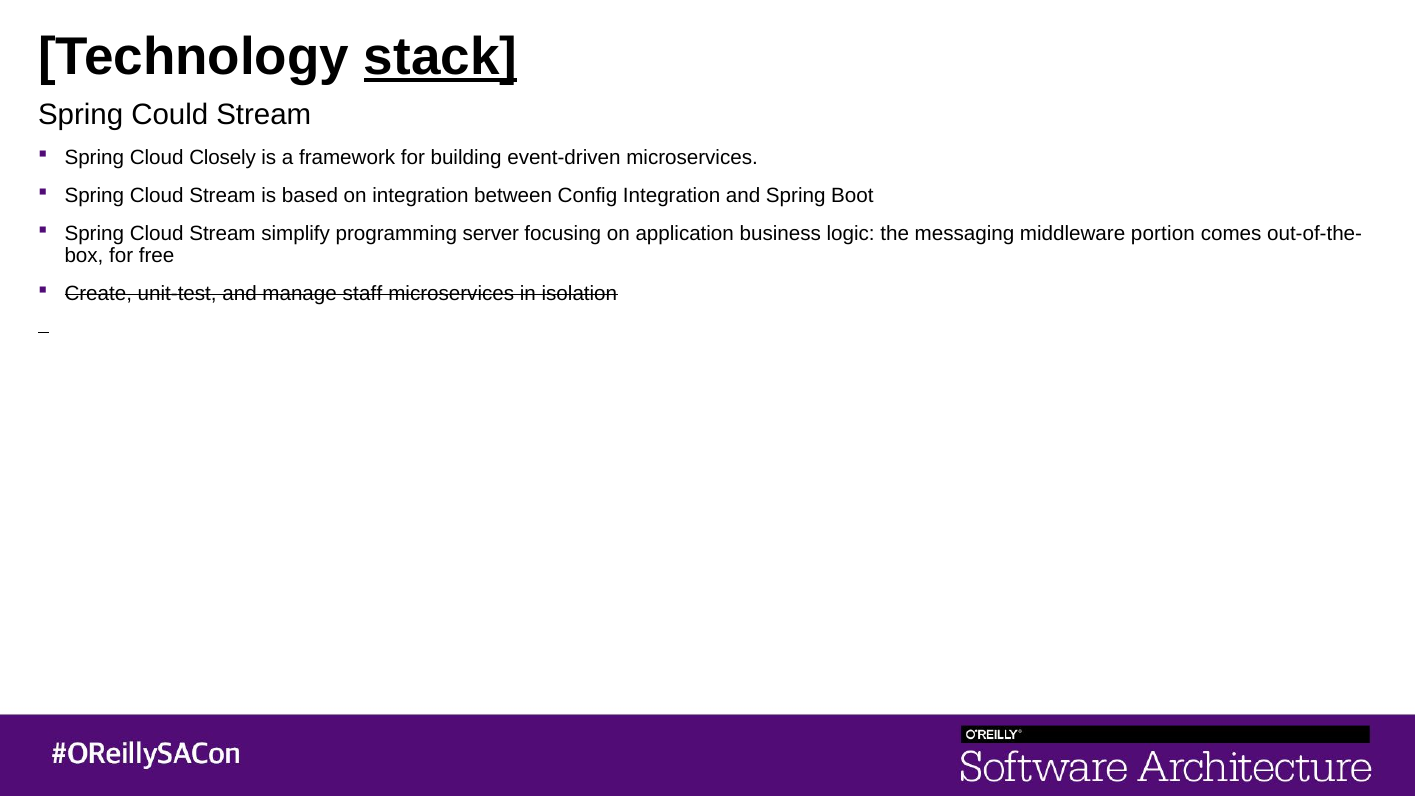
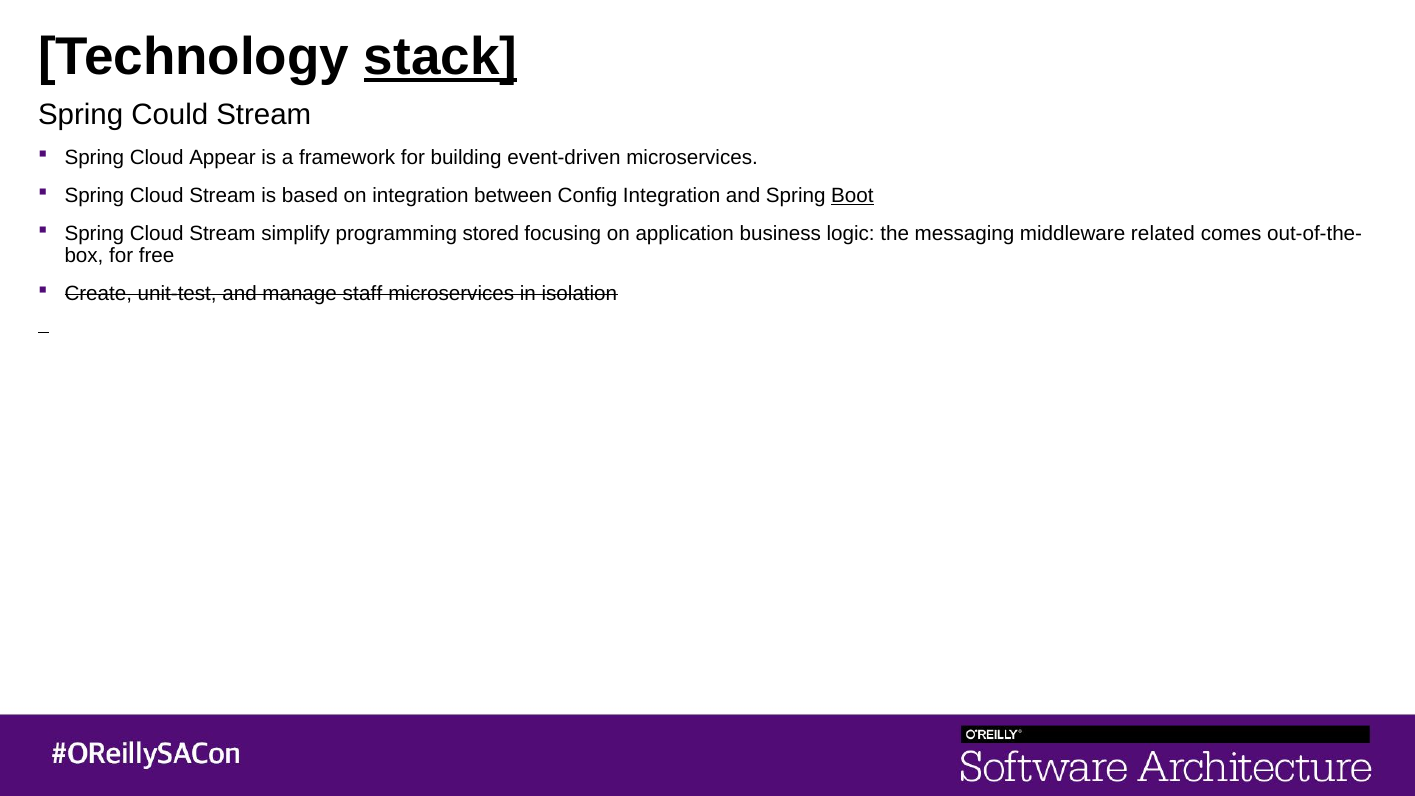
Closely: Closely -> Appear
Boot underline: none -> present
server: server -> stored
portion: portion -> related
